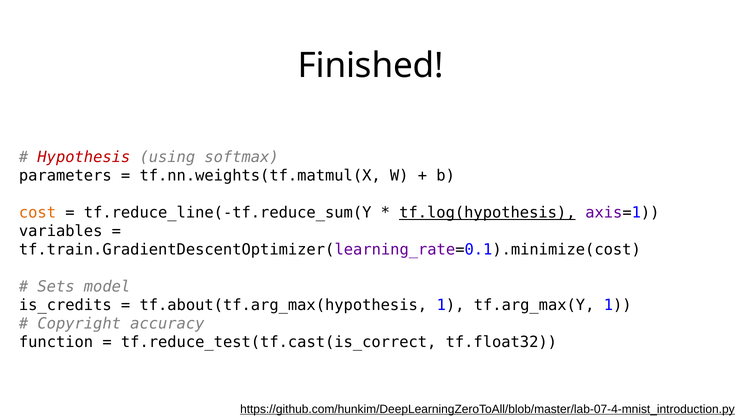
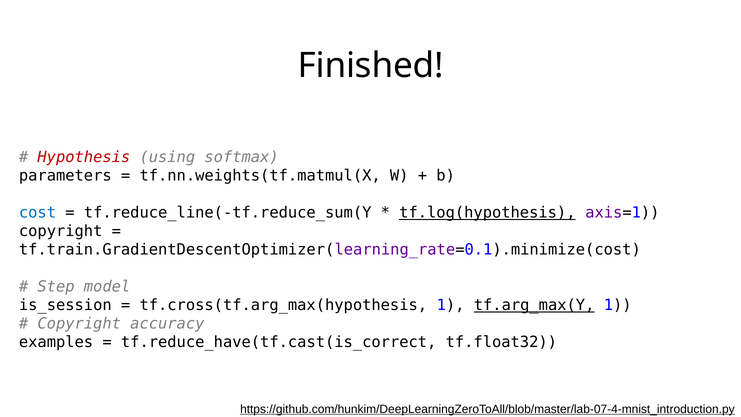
cost colour: orange -> blue
variables at (61, 231): variables -> copyright
Sets: Sets -> Step
is_credits: is_credits -> is_session
tf.about(tf.arg_max(hypothesis: tf.about(tf.arg_max(hypothesis -> tf.cross(tf.arg_max(hypothesis
tf.arg_max(Y underline: none -> present
function: function -> examples
tf.reduce_test(tf.cast(is_correct: tf.reduce_test(tf.cast(is_correct -> tf.reduce_have(tf.cast(is_correct
